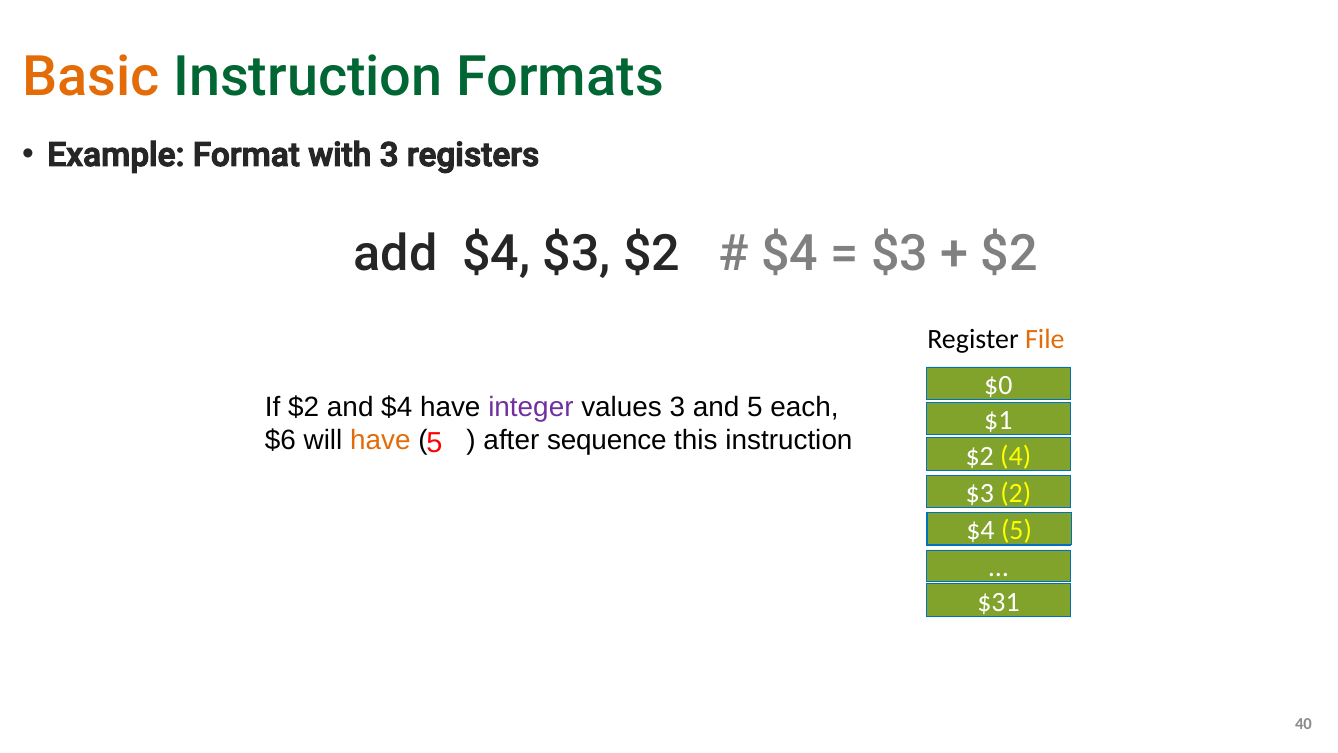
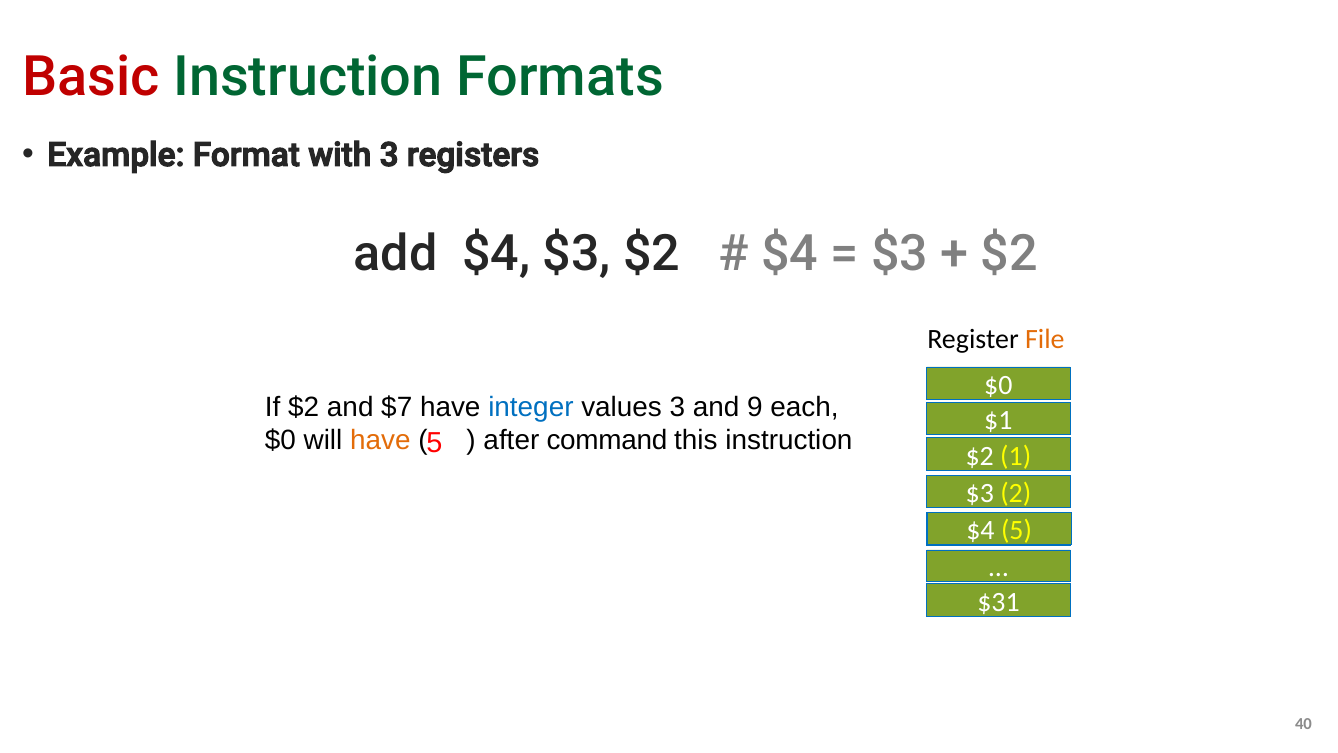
Basic colour: orange -> red
and $4: $4 -> $7
integer colour: purple -> blue
and 5: 5 -> 9
$6 at (280, 440): $6 -> $0
sequence: sequence -> command
4: 4 -> 1
